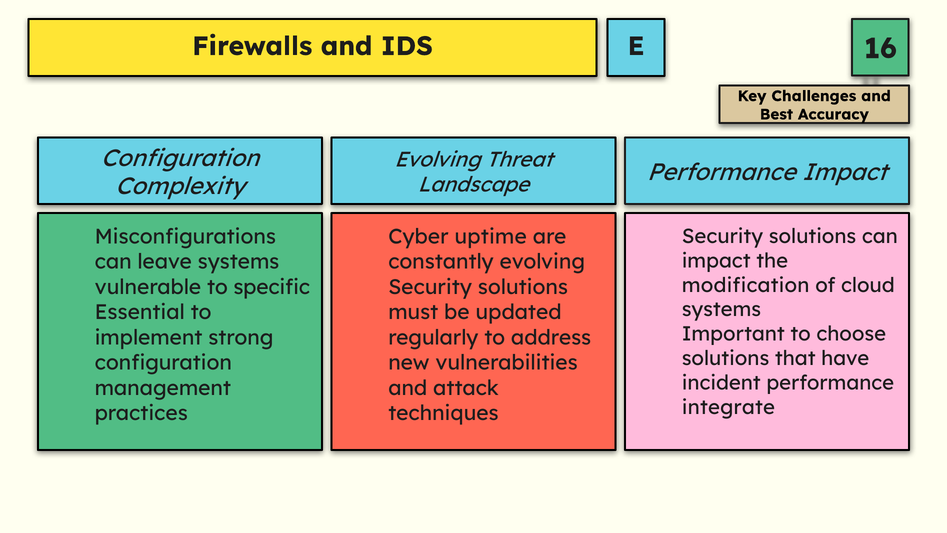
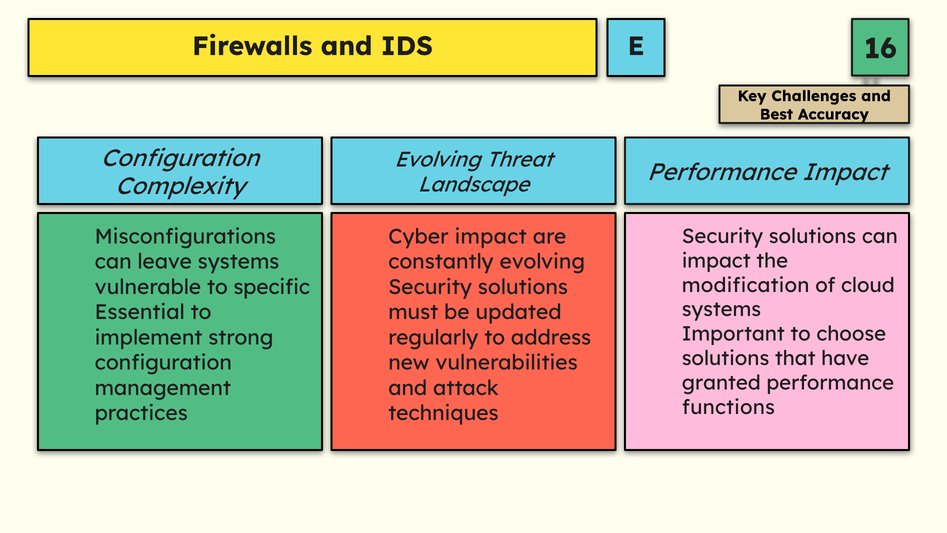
Cyber uptime: uptime -> impact
incident: incident -> granted
integrate: integrate -> functions
